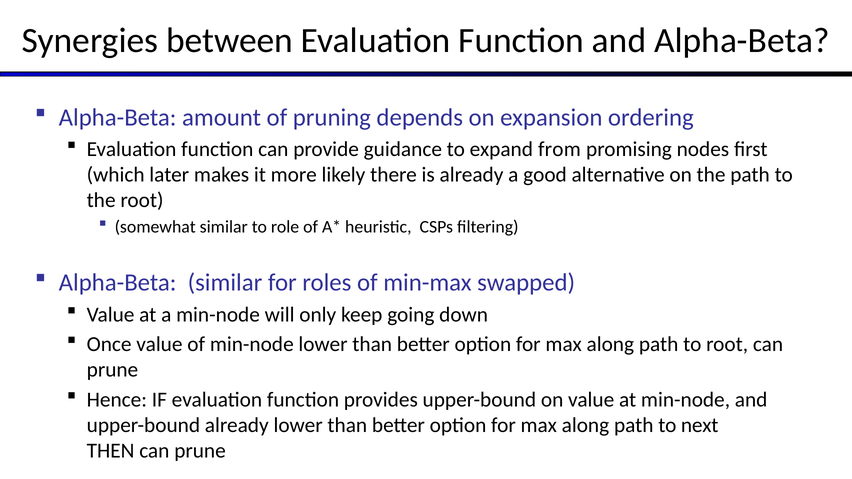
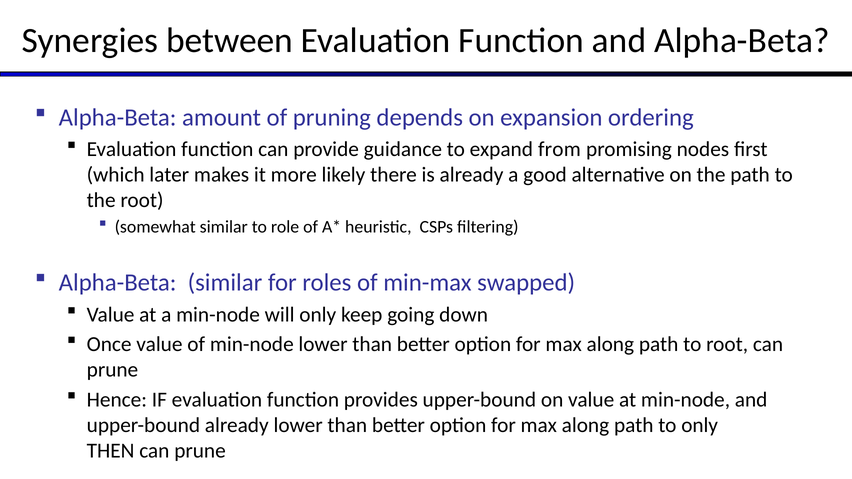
to next: next -> only
